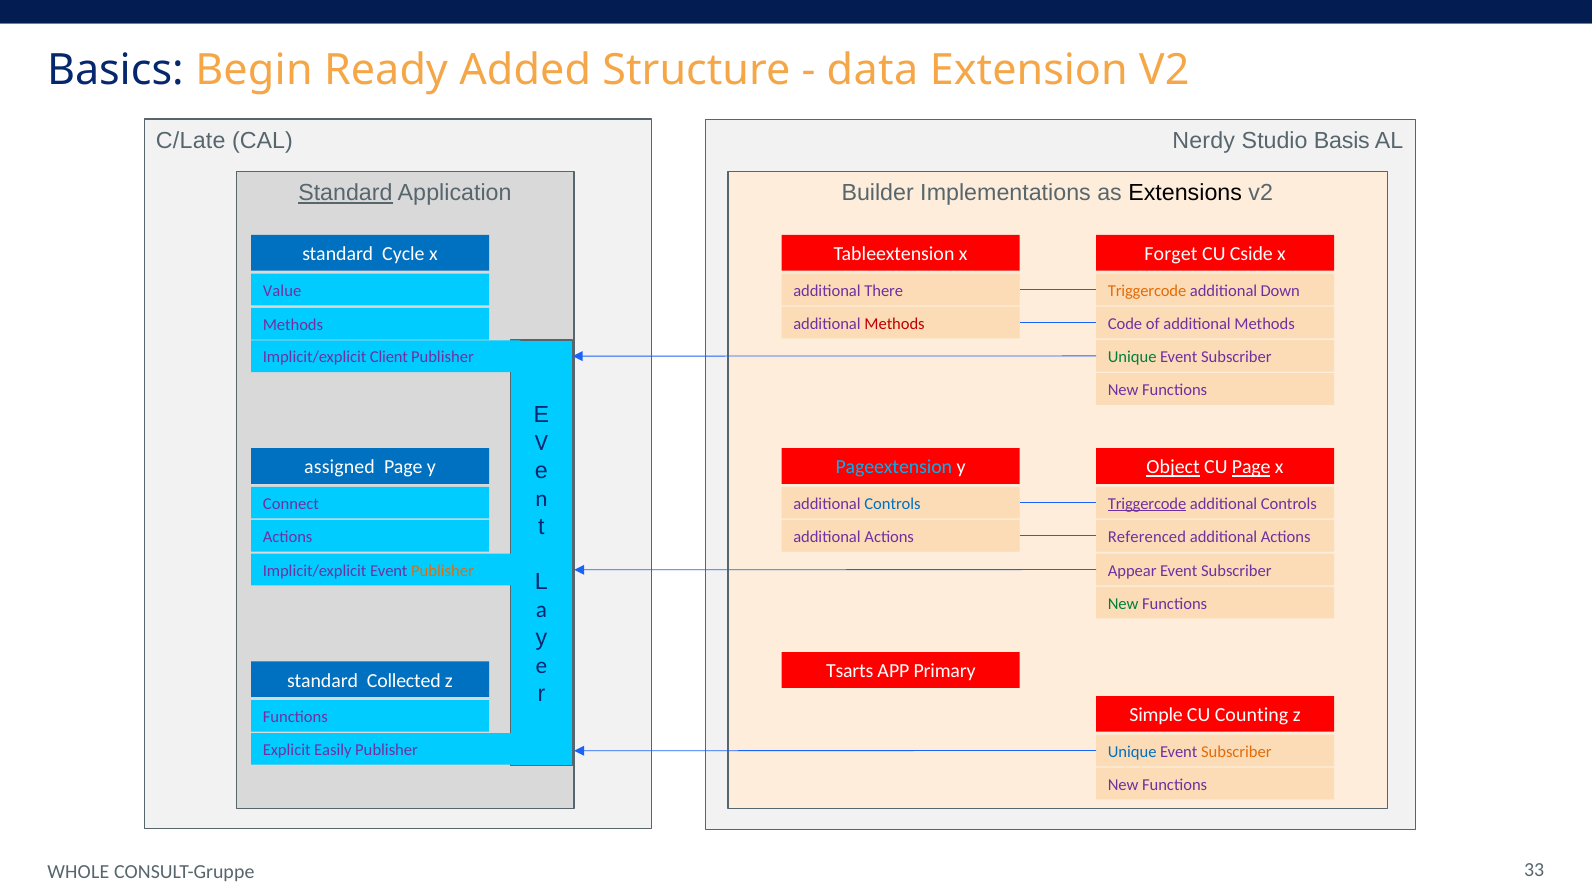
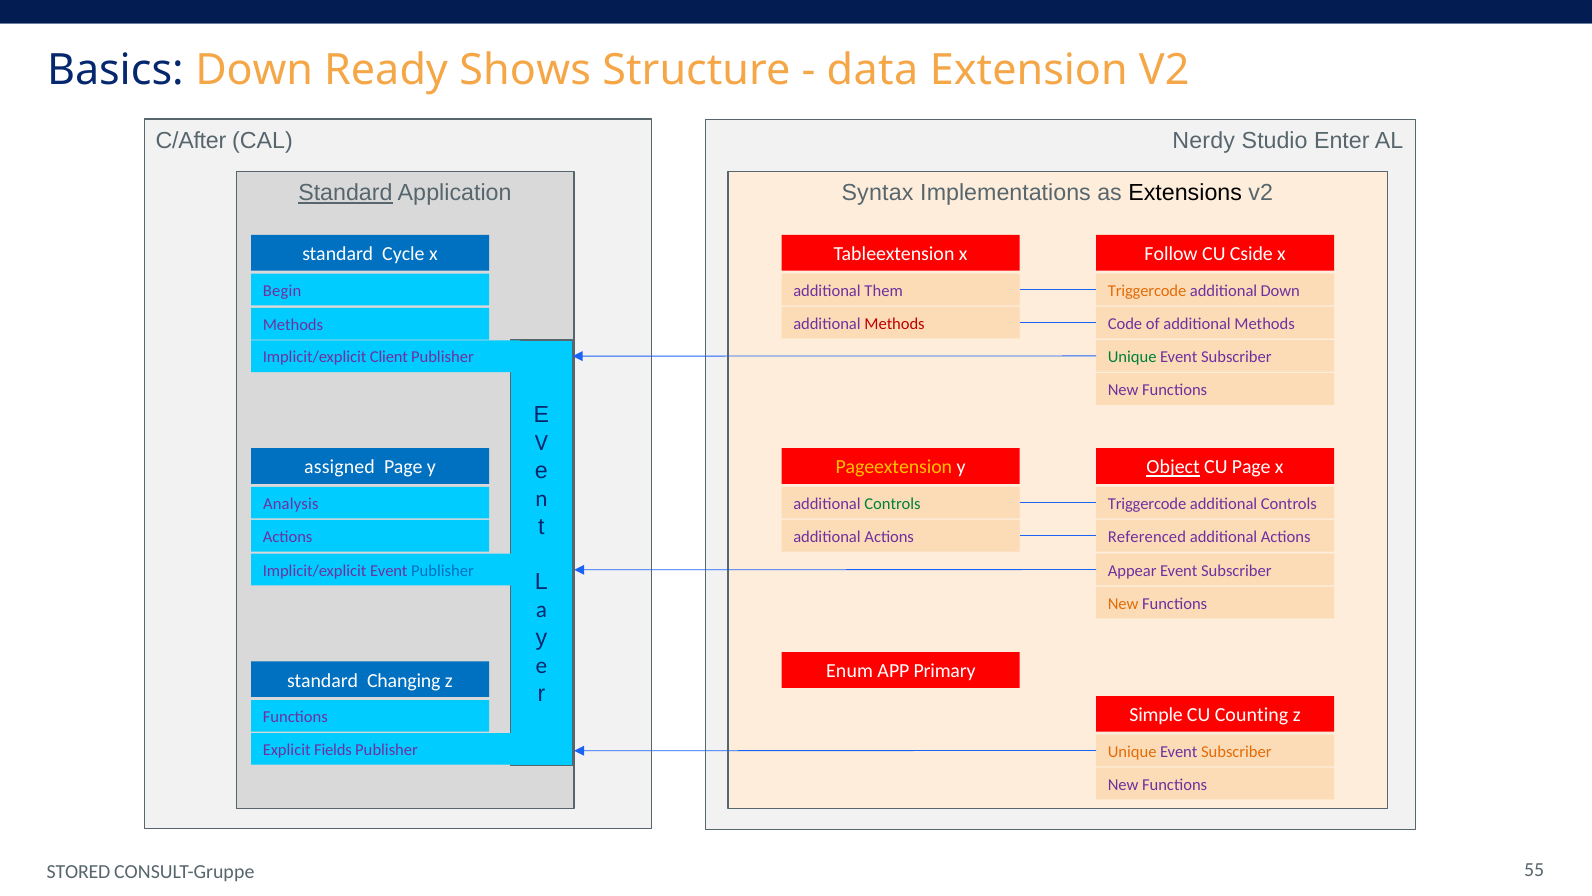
Basics Begin: Begin -> Down
Added: Added -> Shows
C/Late: C/Late -> C/After
Basis: Basis -> Enter
Builder: Builder -> Syntax
Forget: Forget -> Follow
Value: Value -> Begin
There: There -> Them
Pageextension colour: light blue -> yellow
Page at (1251, 467) underline: present -> none
Connect: Connect -> Analysis
Controls at (893, 504) colour: blue -> green
Triggercode at (1147, 504) underline: present -> none
Publisher at (442, 570) colour: orange -> blue
New at (1123, 603) colour: green -> orange
Tsarts: Tsarts -> Enum
Collected: Collected -> Changing
Easily: Easily -> Fields
Unique at (1132, 751) colour: blue -> orange
WHOLE: WHOLE -> STORED
33: 33 -> 55
